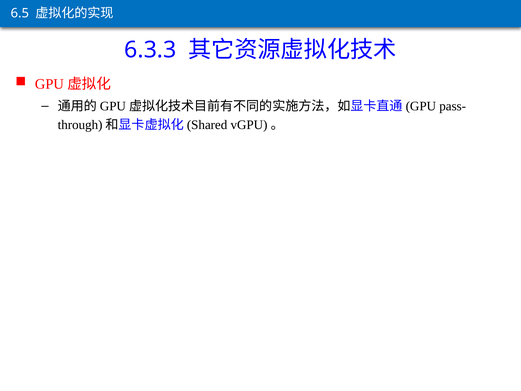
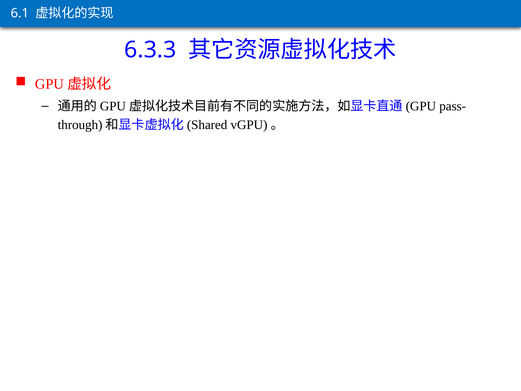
6.5: 6.5 -> 6.1
